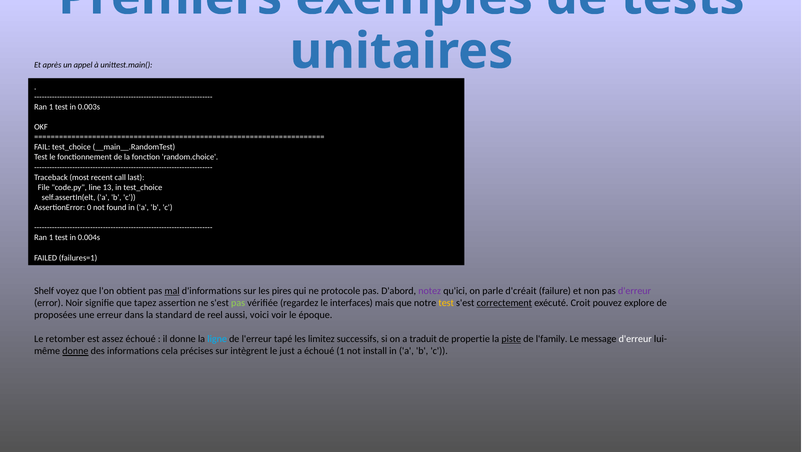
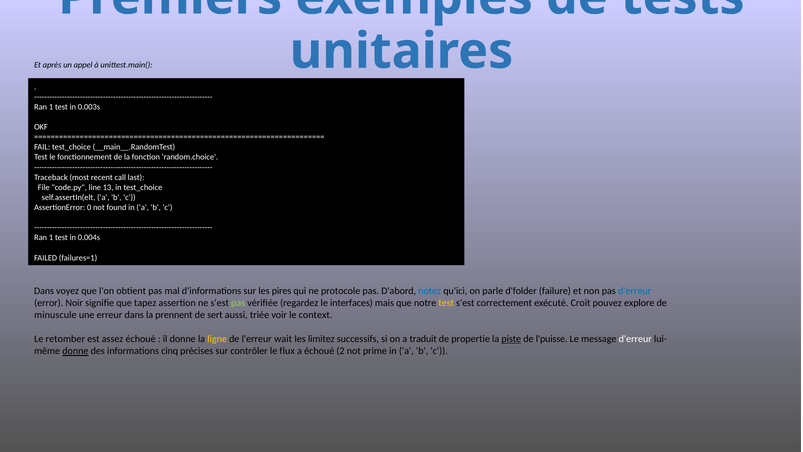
Shelf at (44, 291): Shelf -> Dans
mal underline: present -> none
notez colour: purple -> blue
d'créait: d'créait -> d'folder
d'erreur at (635, 291) colour: purple -> blue
correctement underline: present -> none
proposées: proposées -> minuscule
standard: standard -> prennent
reel: reel -> sert
voici: voici -> triée
époque: époque -> context
ligne colour: light blue -> yellow
tapé: tapé -> wait
l'family: l'family -> l'puisse
cela: cela -> cinq
intègrent: intègrent -> contrôler
just: just -> flux
échoué 1: 1 -> 2
install: install -> prime
